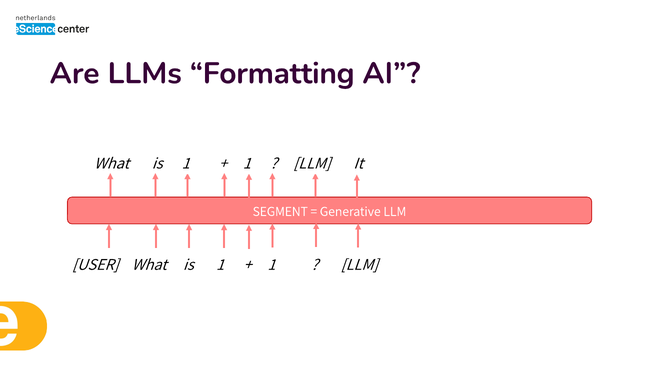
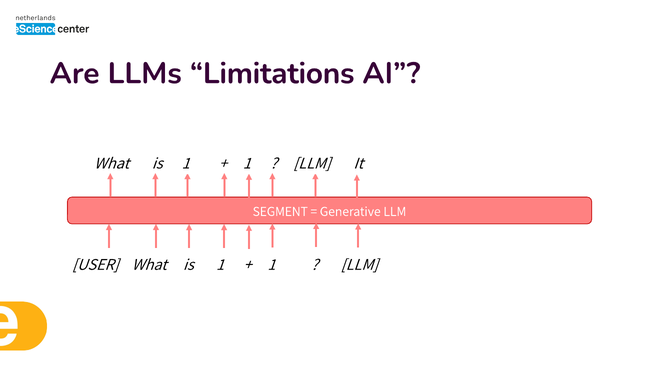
Formatting: Formatting -> Limitations
